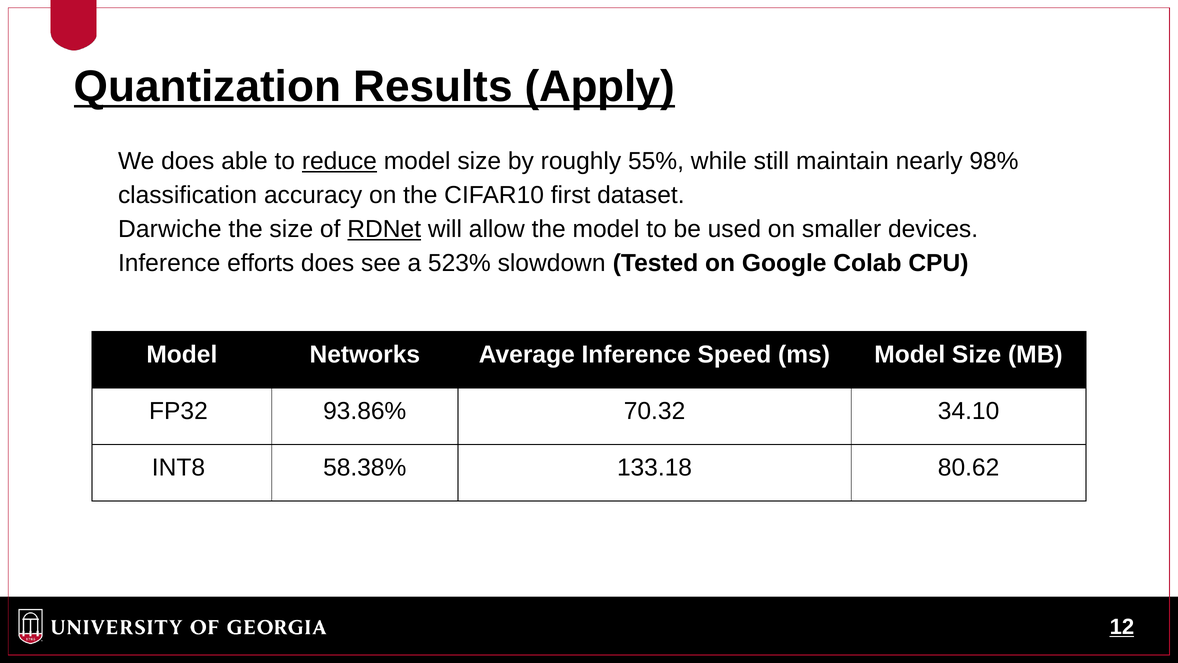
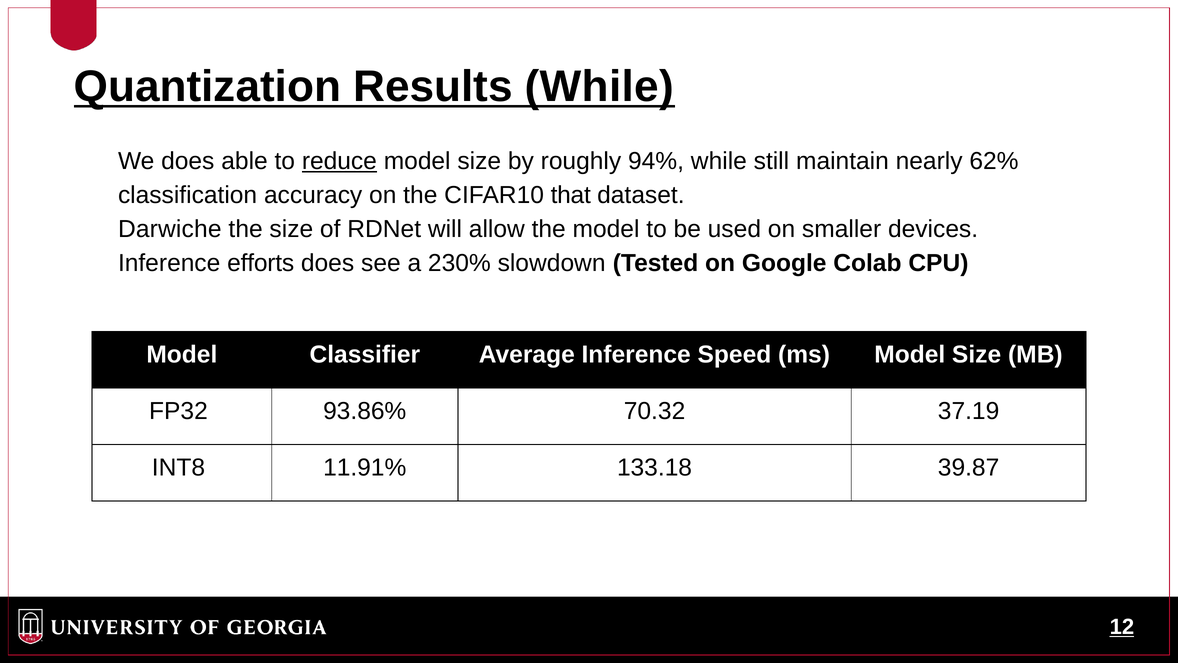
Results Apply: Apply -> While
55%: 55% -> 94%
98%: 98% -> 62%
first: first -> that
RDNet underline: present -> none
523%: 523% -> 230%
Networks: Networks -> Classifier
34.10: 34.10 -> 37.19
58.38%: 58.38% -> 11.91%
80.62: 80.62 -> 39.87
